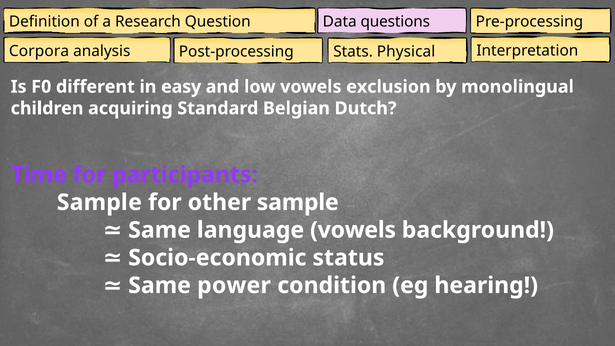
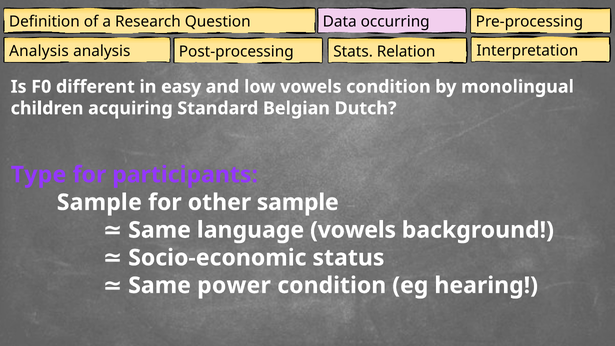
questions: questions -> occurring
Corpora at (39, 51): Corpora -> Analysis
Physical: Physical -> Relation
vowels exclusion: exclusion -> condition
Time: Time -> Type
